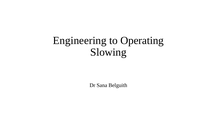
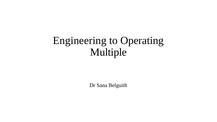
Slowing: Slowing -> Multiple
